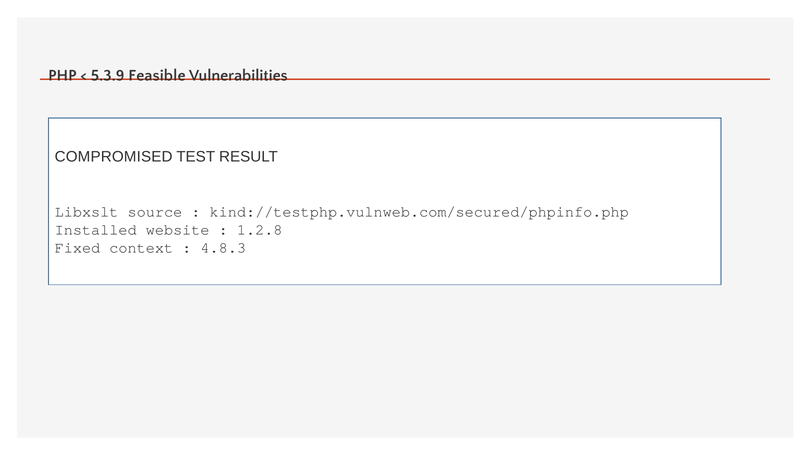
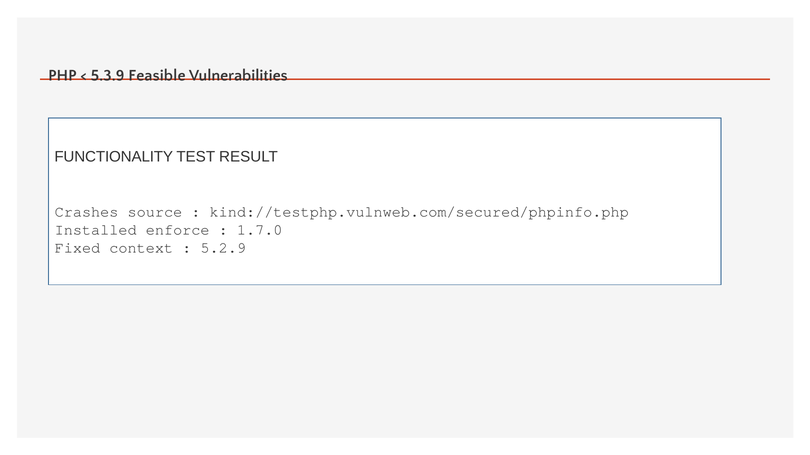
COMPROMISED: COMPROMISED -> FUNCTIONALITY
Libxslt: Libxslt -> Crashes
website: website -> enforce
1.2.8: 1.2.8 -> 1.7.0
4.8.3: 4.8.3 -> 5.2.9
